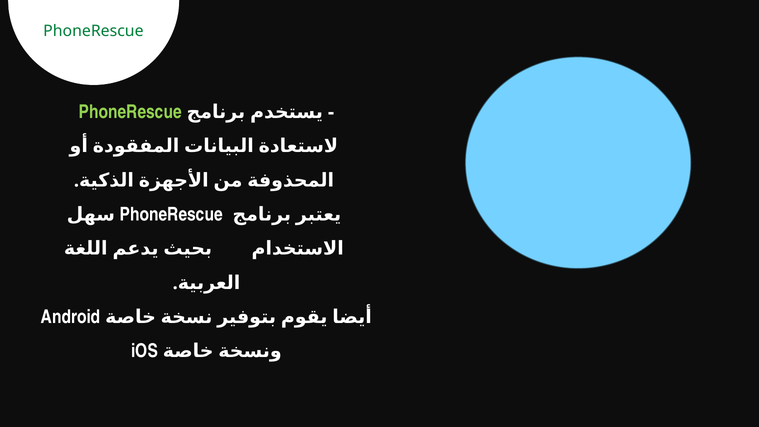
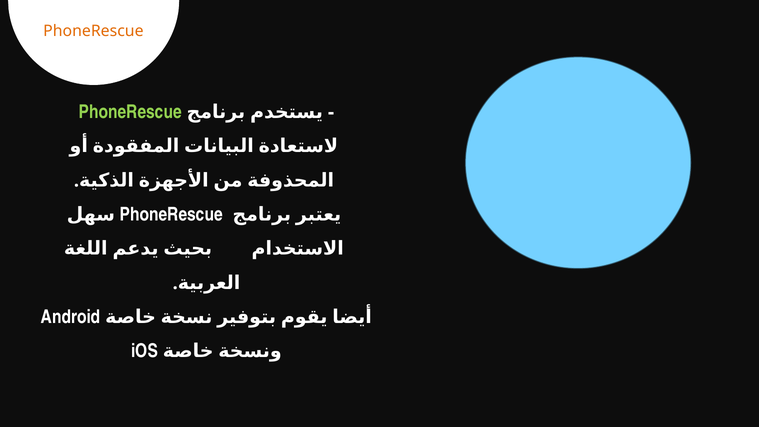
PhoneRescue at (93, 31) colour: green -> orange
